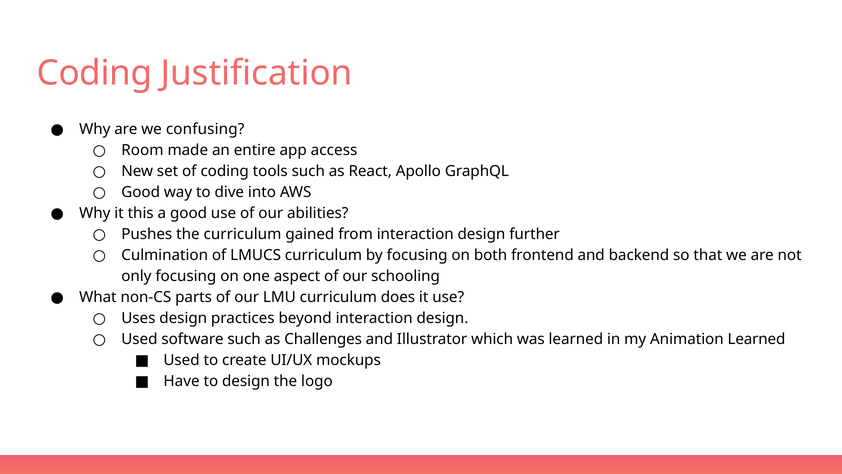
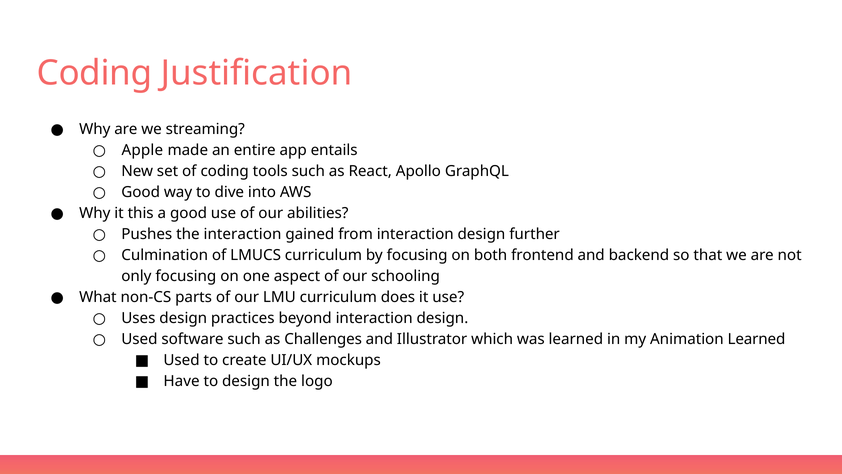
confusing: confusing -> streaming
Room: Room -> Apple
access: access -> entails
the curriculum: curriculum -> interaction
